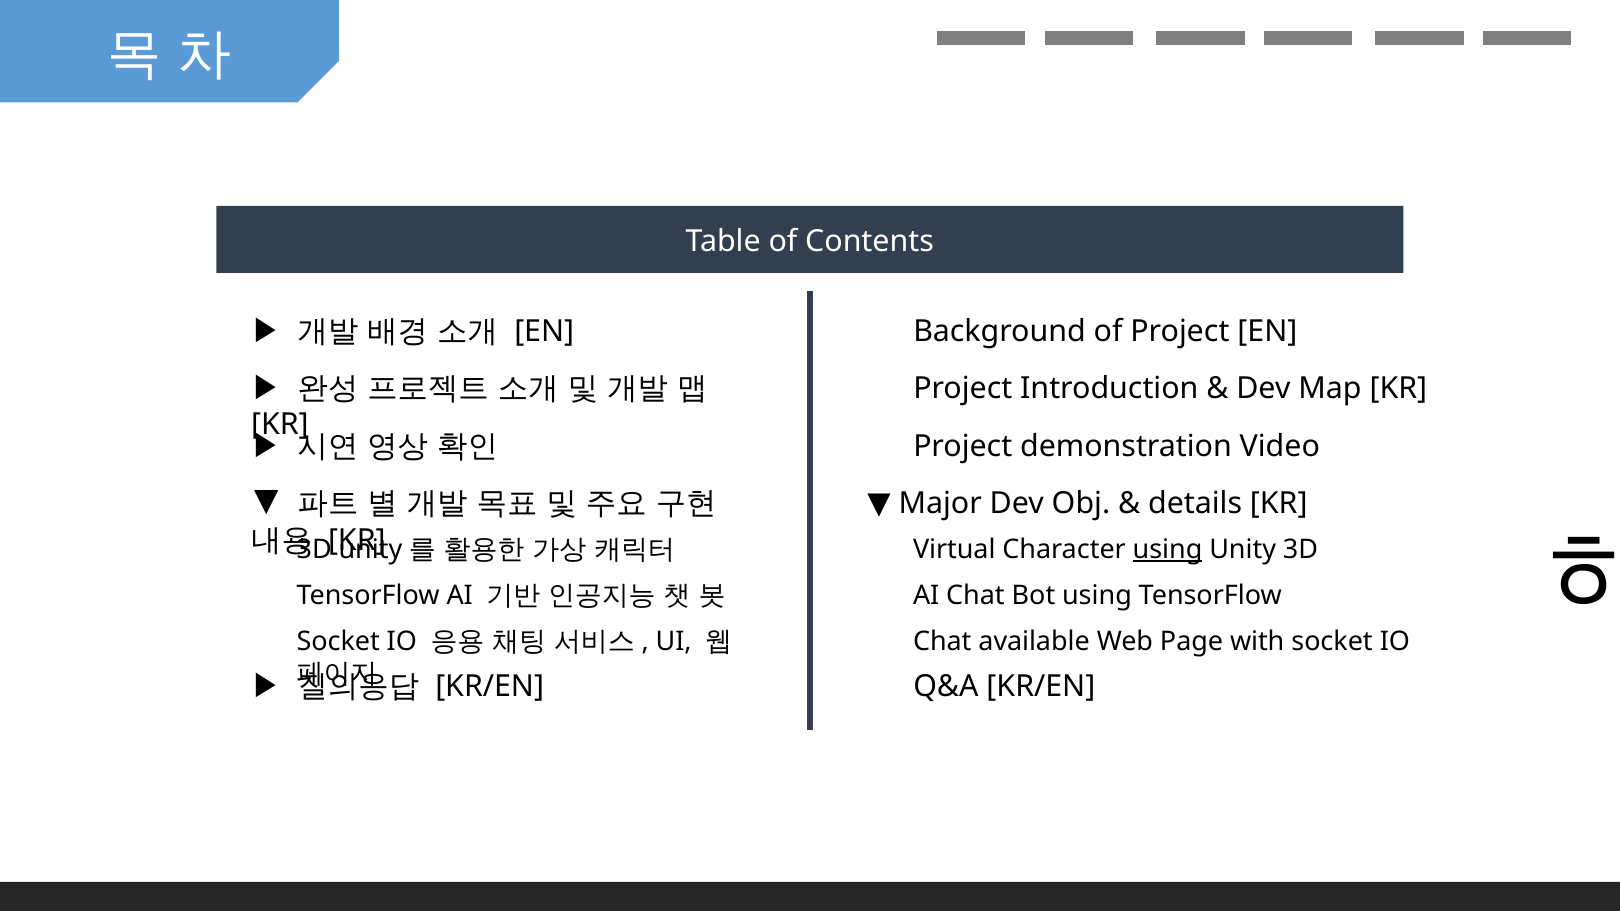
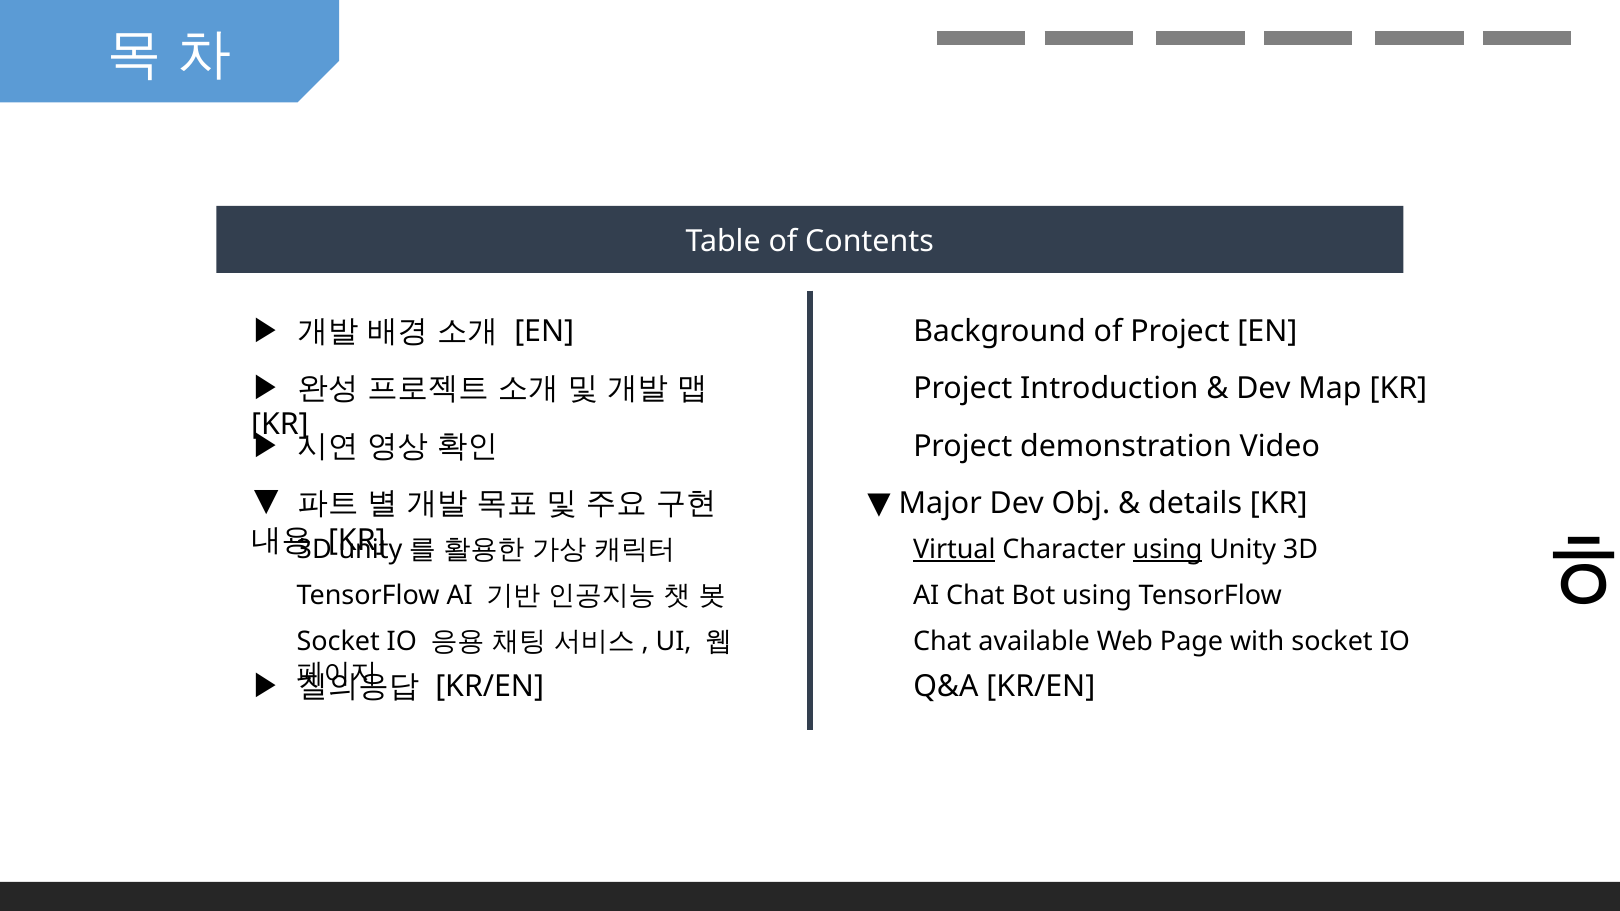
Virtual underline: none -> present
